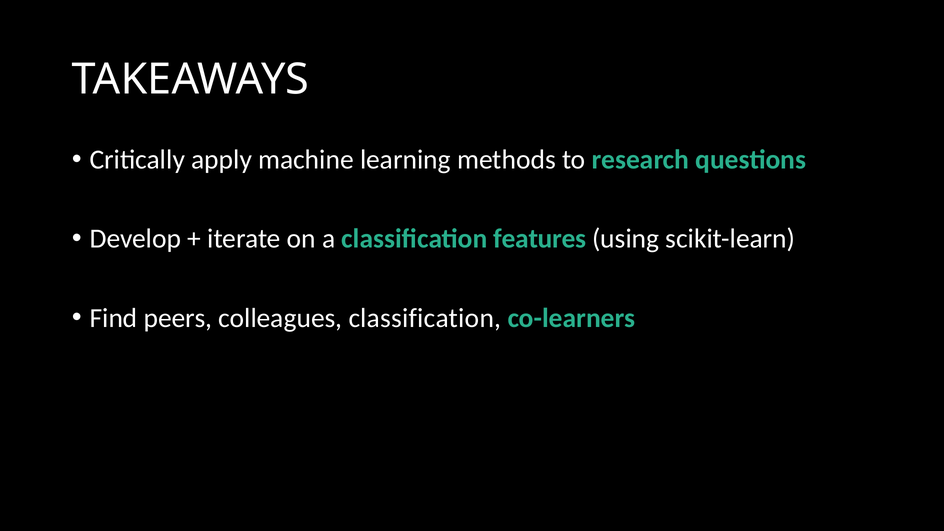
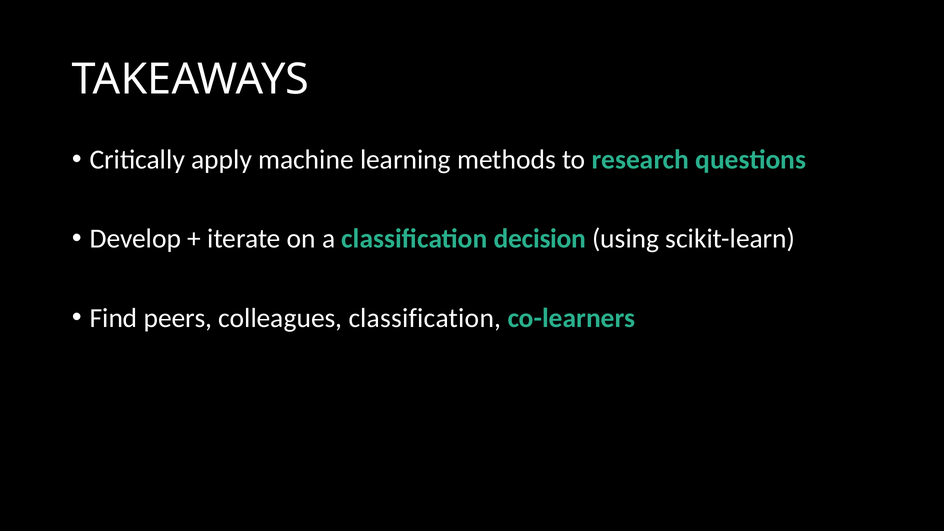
features: features -> decision
